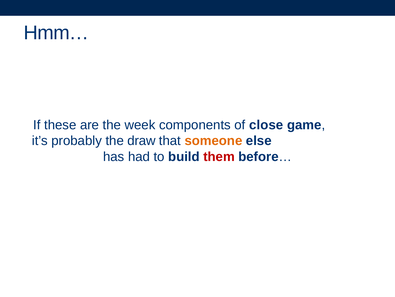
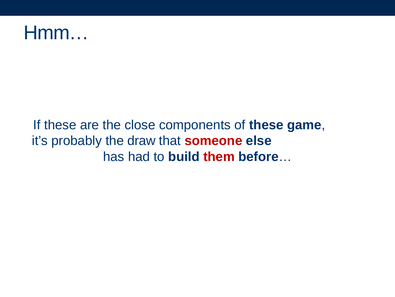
week: week -> close
of close: close -> these
someone colour: orange -> red
